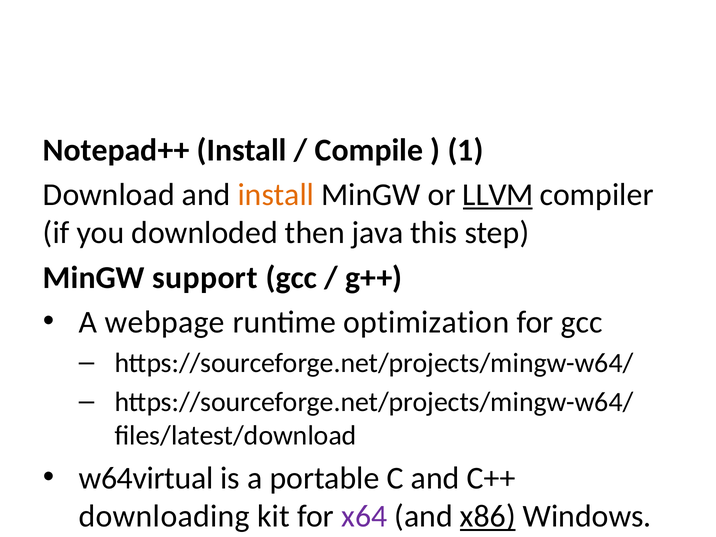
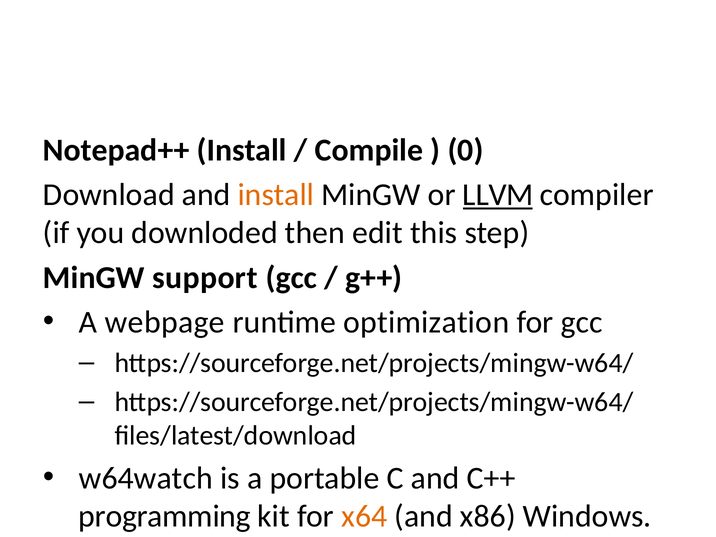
1: 1 -> 0
java: java -> edit
w64virtual: w64virtual -> w64watch
downloading: downloading -> programming
x64 colour: purple -> orange
x86 underline: present -> none
